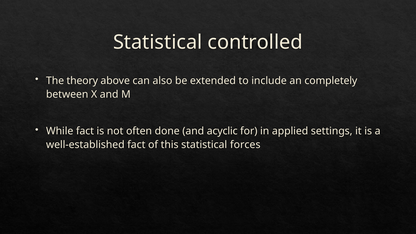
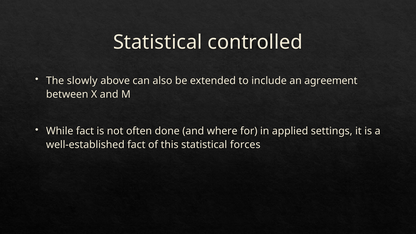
theory: theory -> slowly
completely: completely -> agreement
acyclic: acyclic -> where
